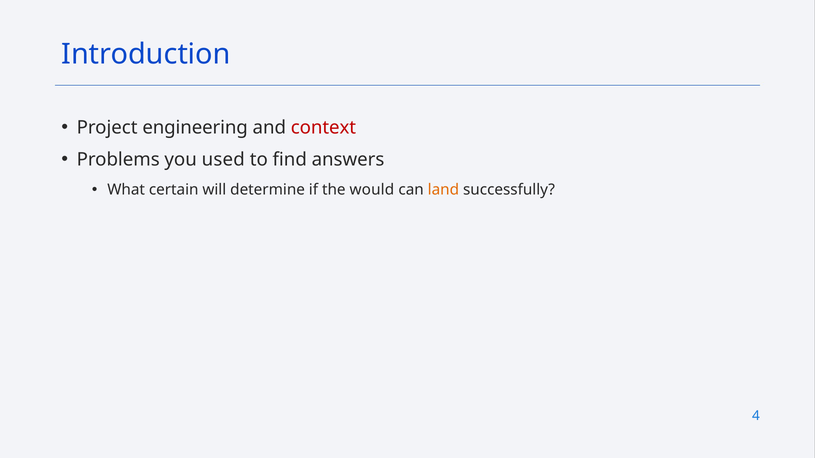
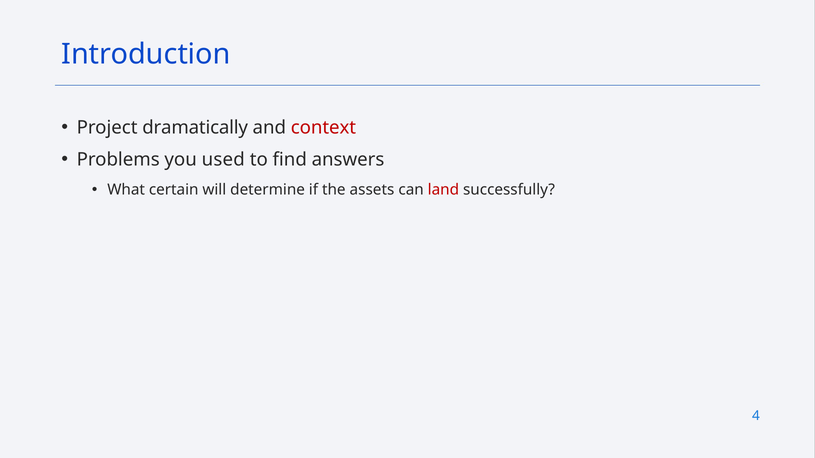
engineering: engineering -> dramatically
would: would -> assets
land colour: orange -> red
